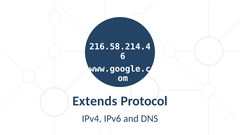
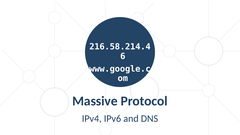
Extends: Extends -> Massive
